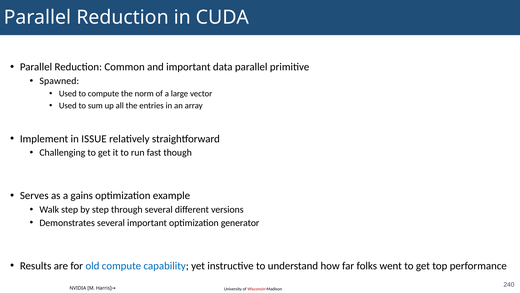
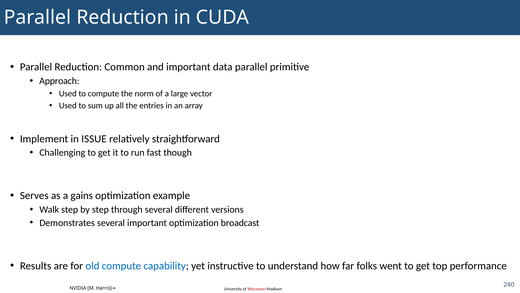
Spawned: Spawned -> Approach
generator: generator -> broadcast
